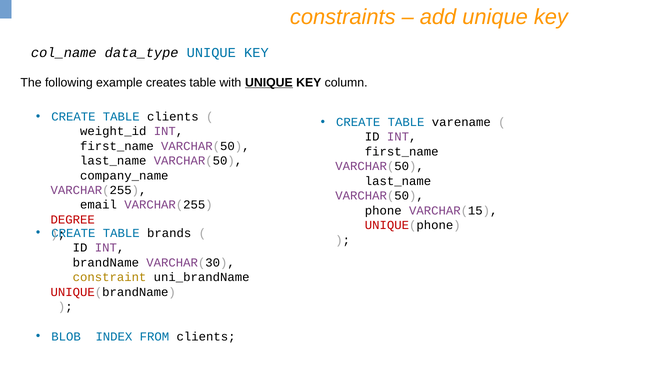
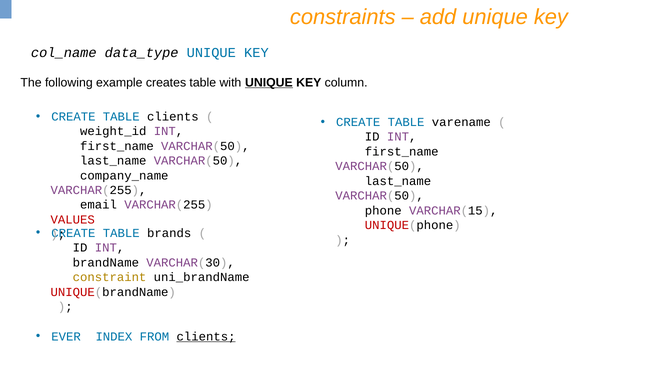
DEGREE: DEGREE -> VALUES
BLOB: BLOB -> EVER
clients at (206, 337) underline: none -> present
